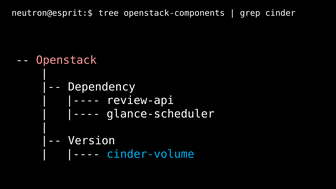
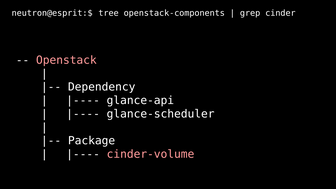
review-api: review-api -> glance-api
Version: Version -> Package
cinder-volume colour: light blue -> pink
